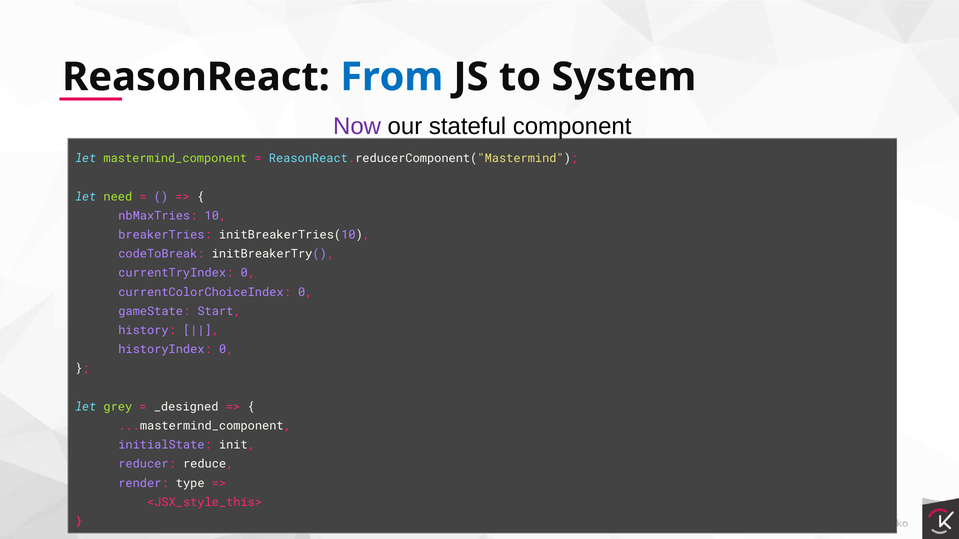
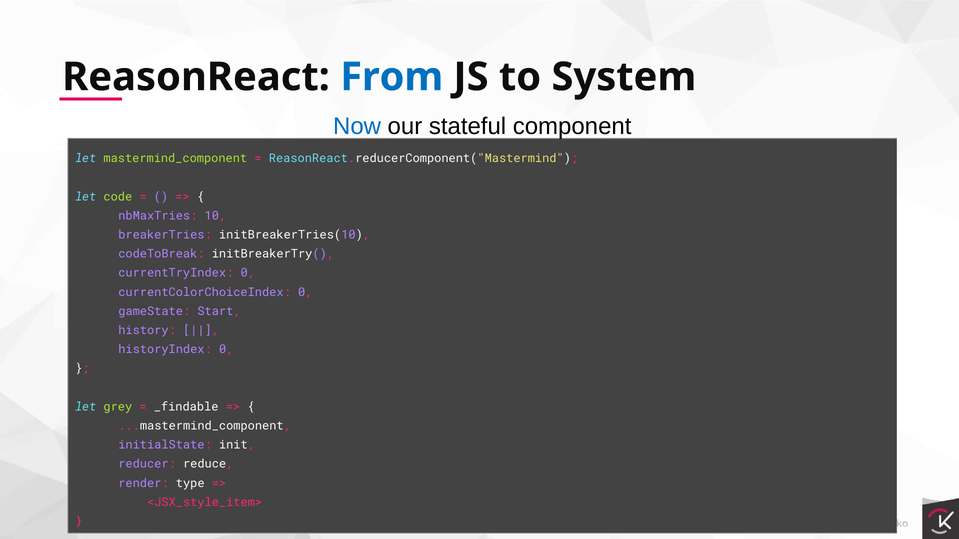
Now colour: purple -> blue
need: need -> code
_designed: _designed -> _findable
<JSX_style_this>: <JSX_style_this> -> <JSX_style_item>
